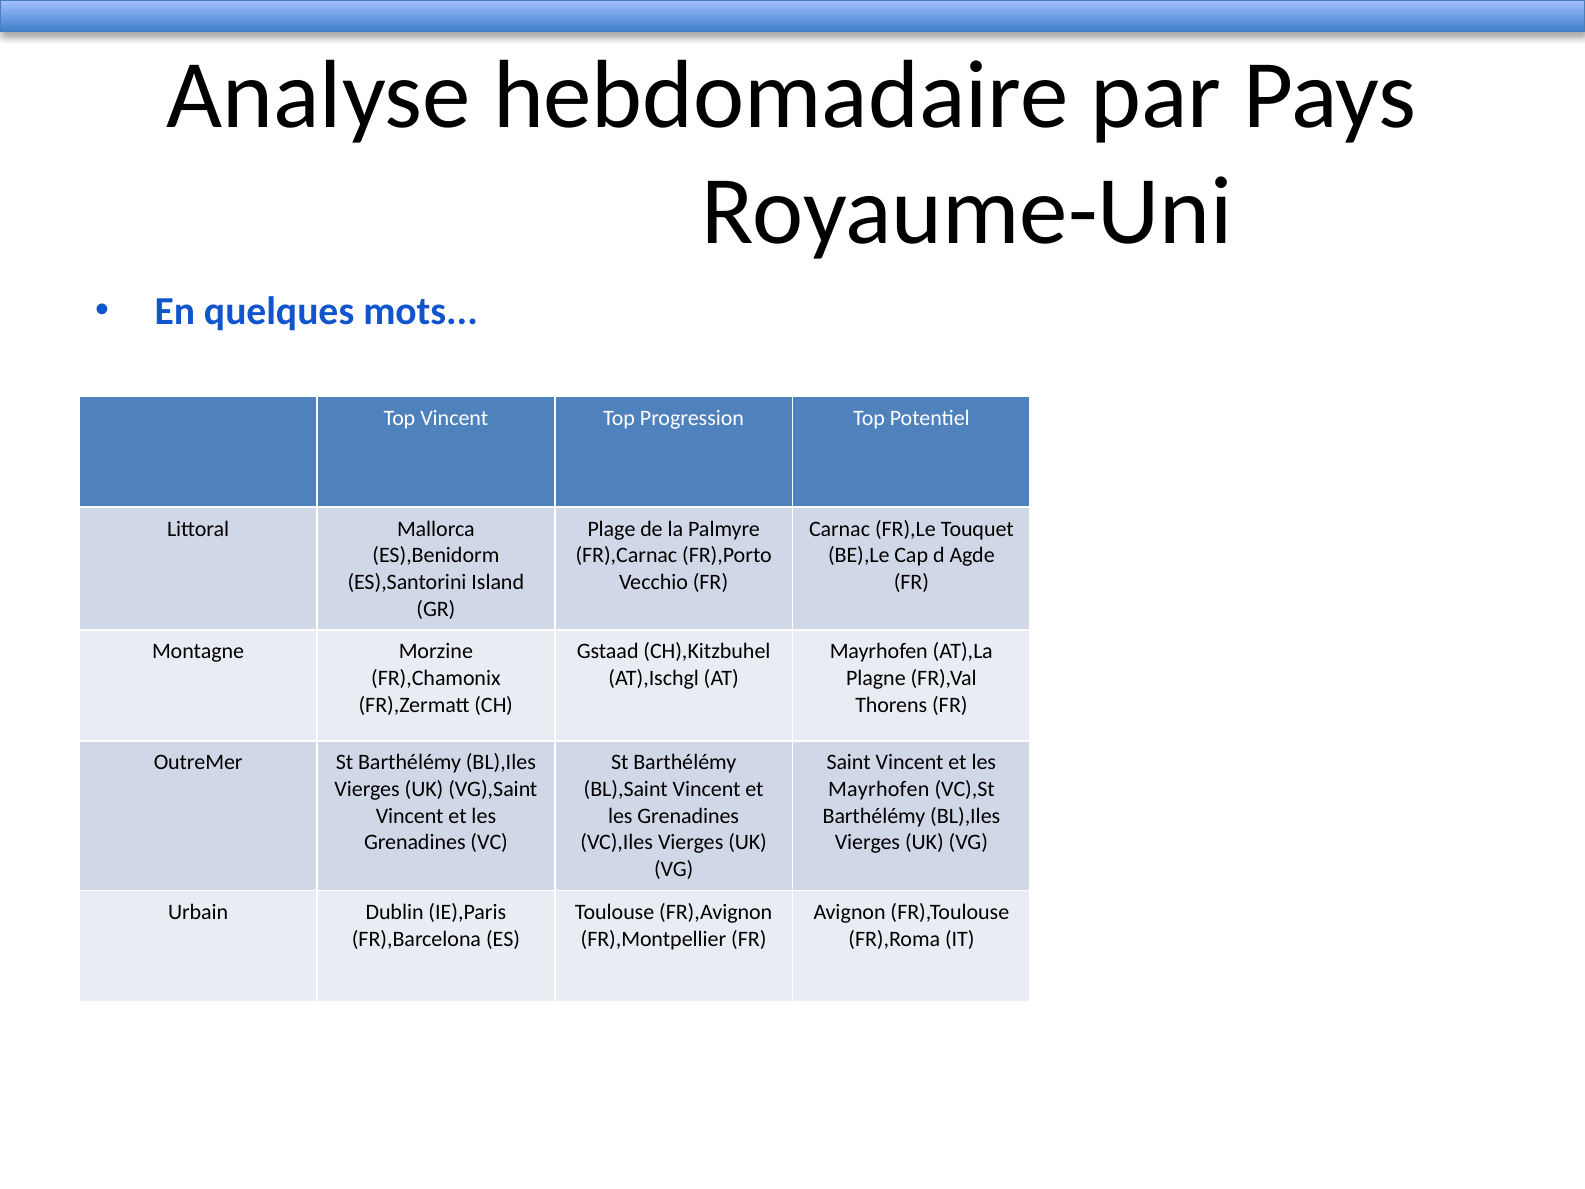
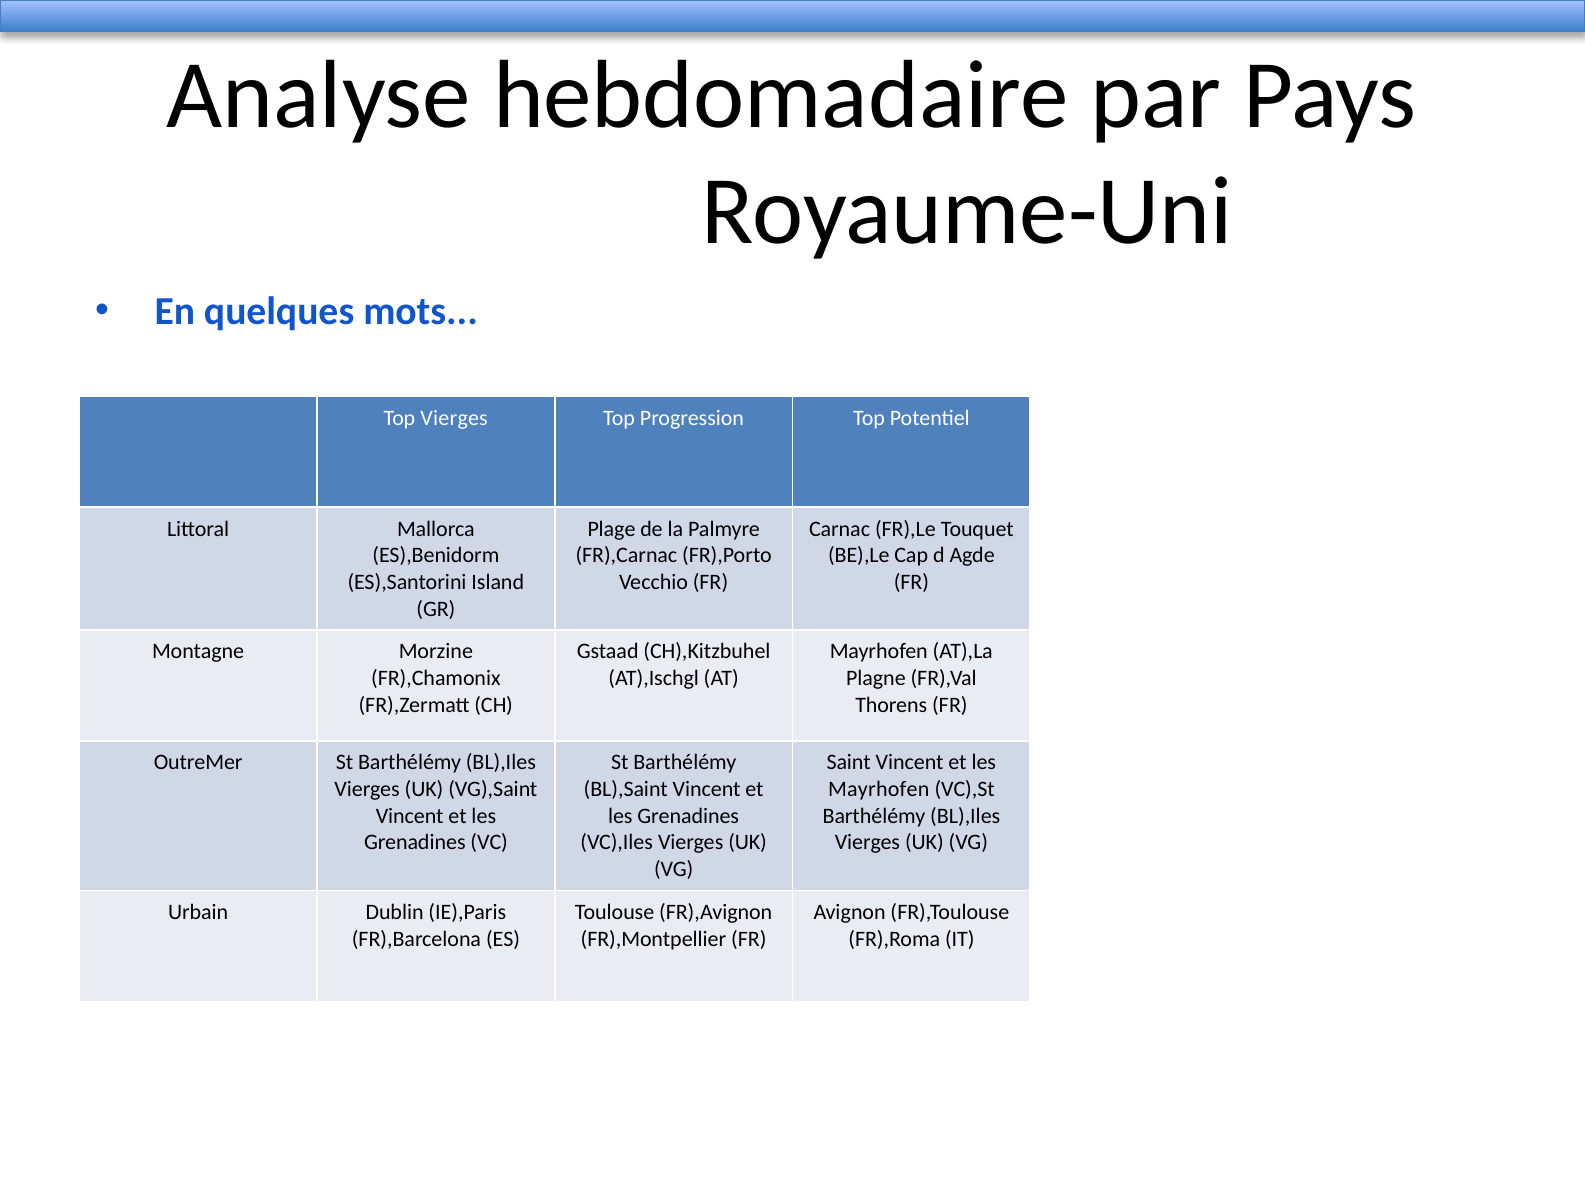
Top Vincent: Vincent -> Vierges
